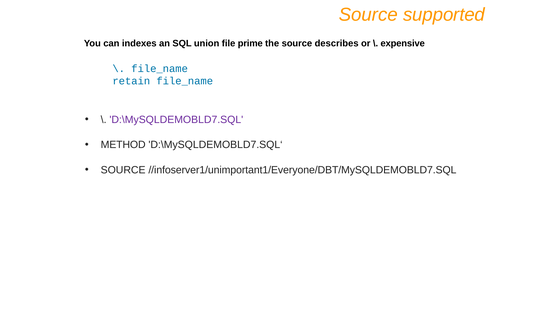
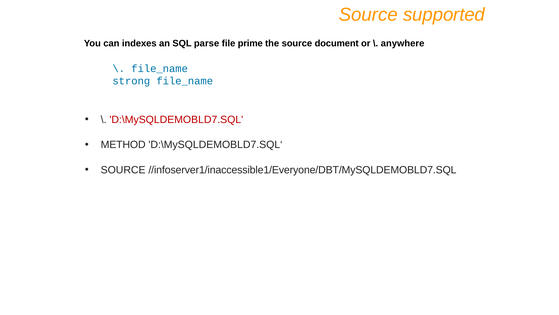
union: union -> parse
describes: describes -> document
expensive: expensive -> anywhere
retain: retain -> strong
D:\MySQLDEMOBLD7.SQL colour: purple -> red
//infoserver1/unimportant1/Everyone/DBT/MySQLDEMOBLD7.SQL: //infoserver1/unimportant1/Everyone/DBT/MySQLDEMOBLD7.SQL -> //infoserver1/inaccessible1/Everyone/DBT/MySQLDEMOBLD7.SQL
